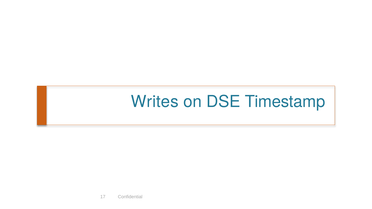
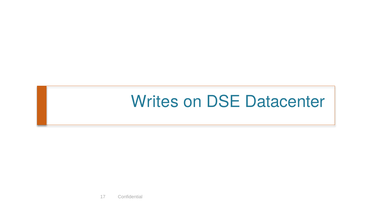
Timestamp: Timestamp -> Datacenter
